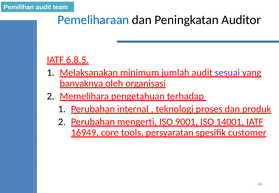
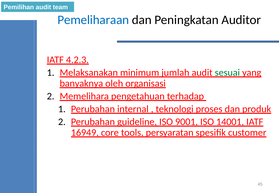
6.8.5: 6.8.5 -> 4.2.3
sesuai colour: purple -> green
mengerti: mengerti -> guideline
